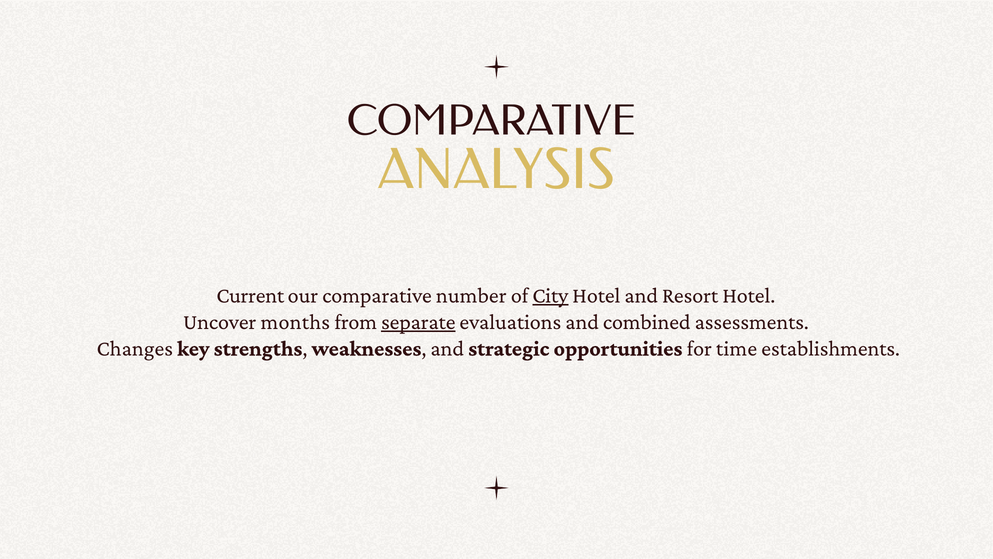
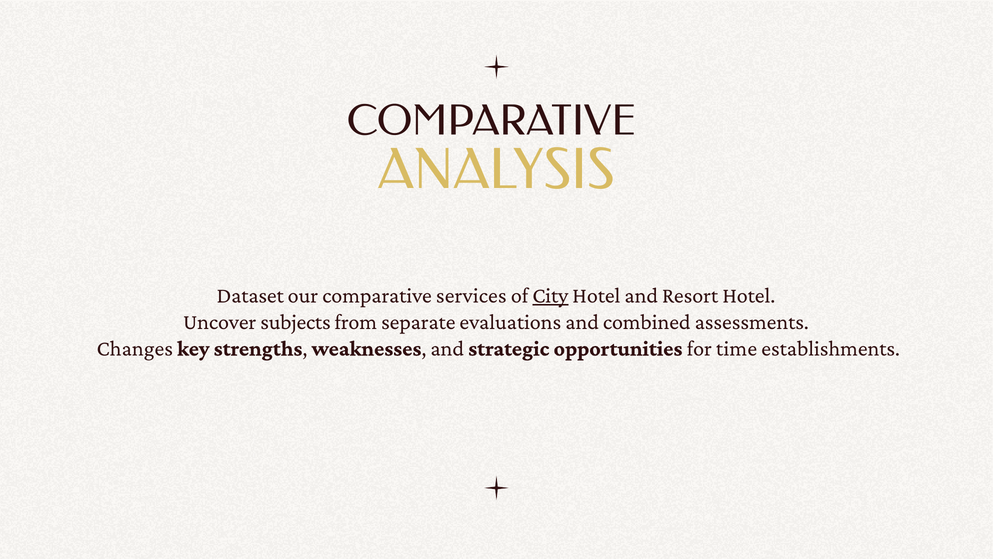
Current: Current -> Dataset
number: number -> services
months: months -> subjects
separate underline: present -> none
